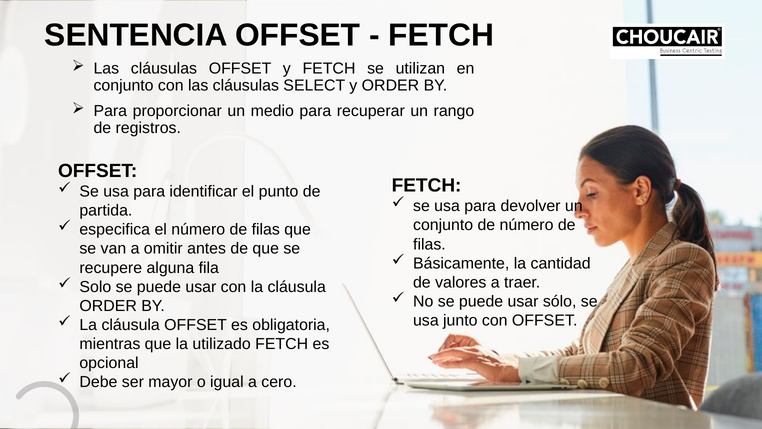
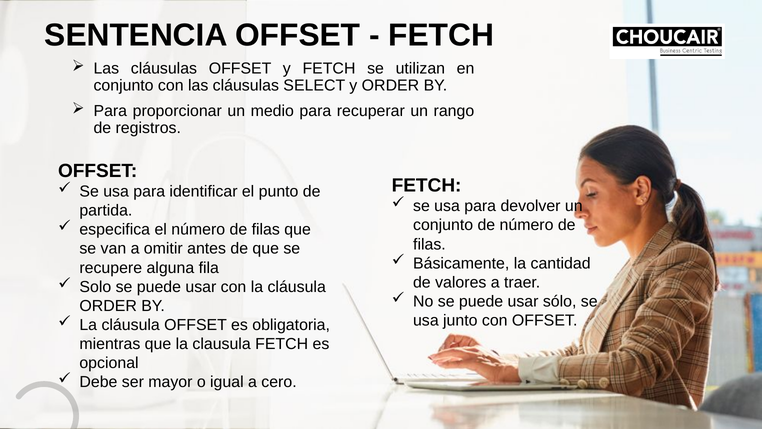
utilizado: utilizado -> clausula
